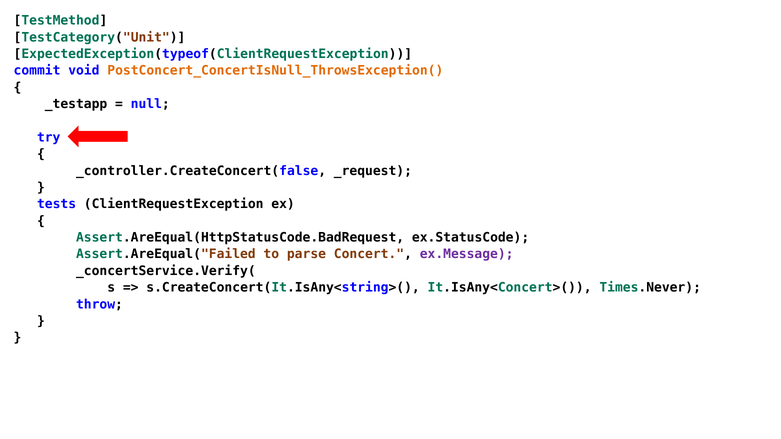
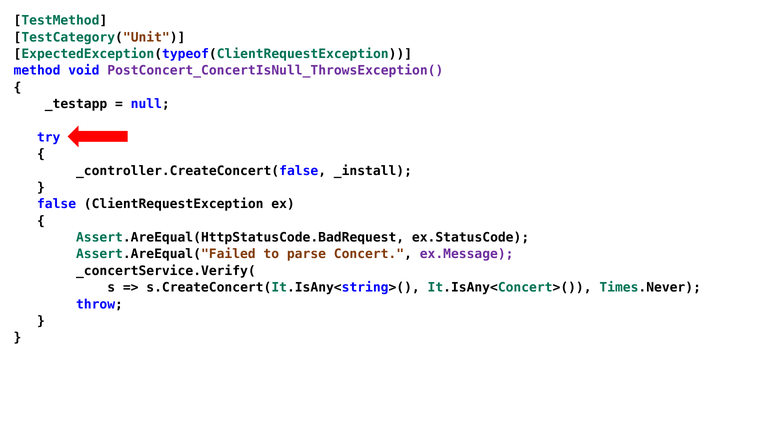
commit: commit -> method
PostConcert_ConcertIsNull_ThrowsException( colour: orange -> purple
_request: _request -> _install
tests: tests -> false
